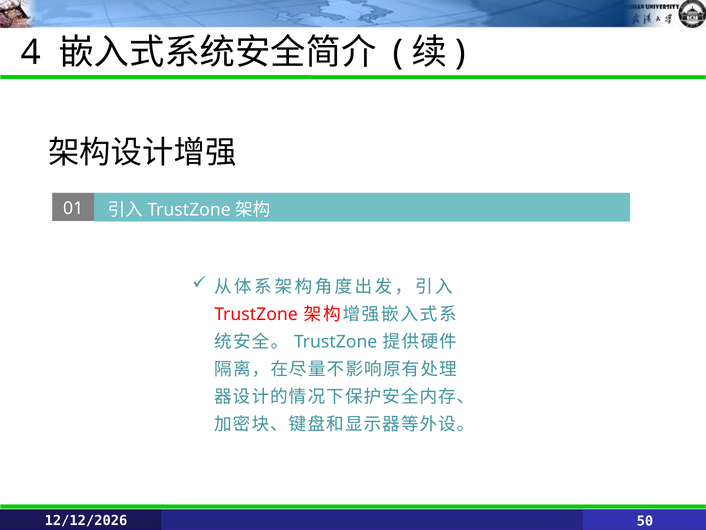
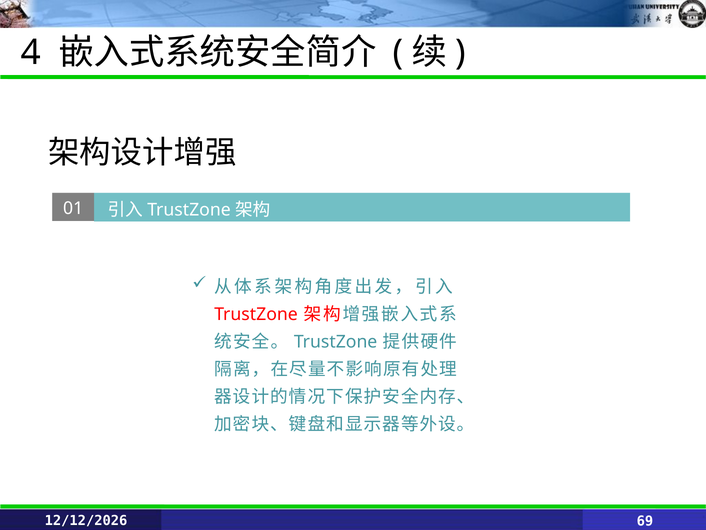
50: 50 -> 69
